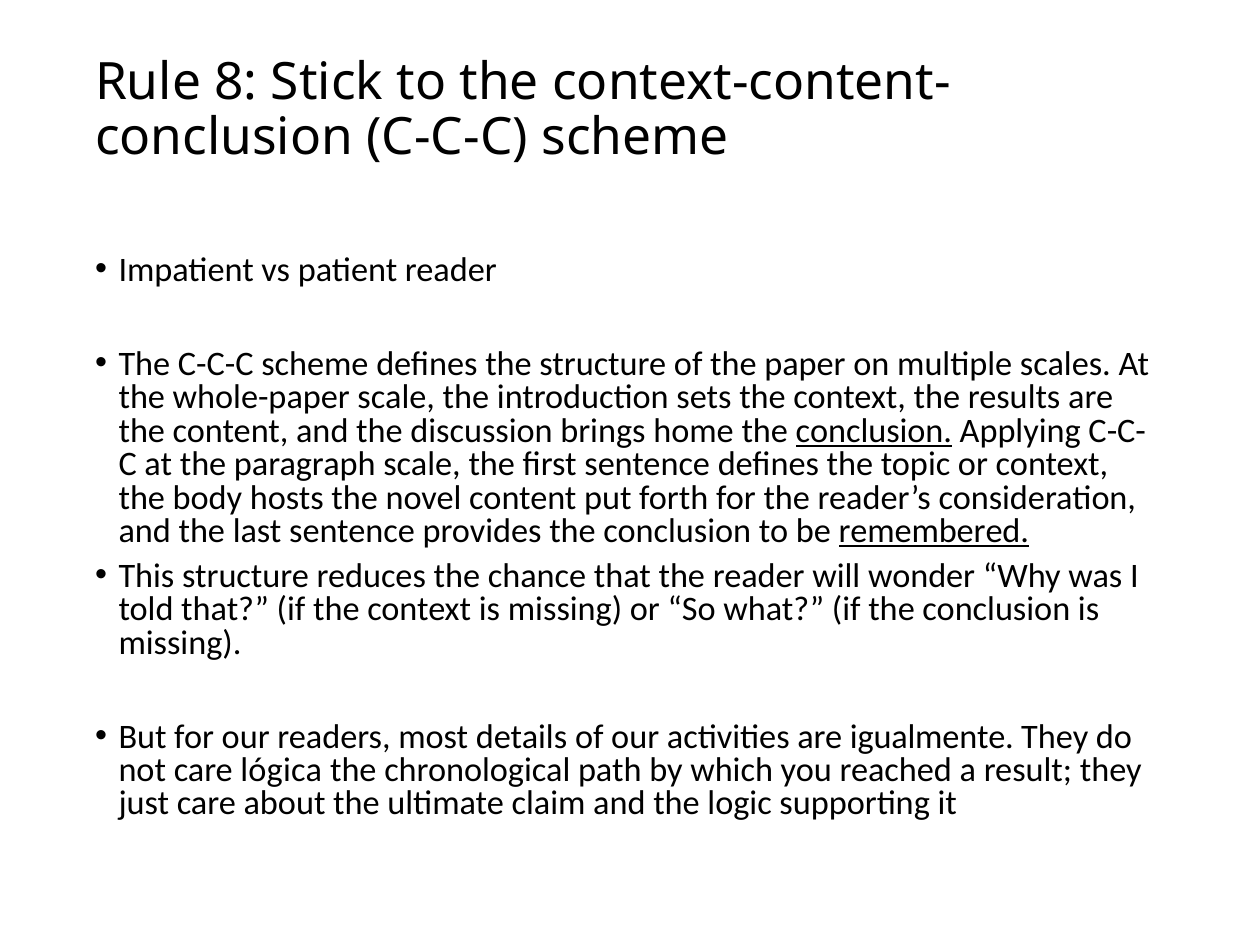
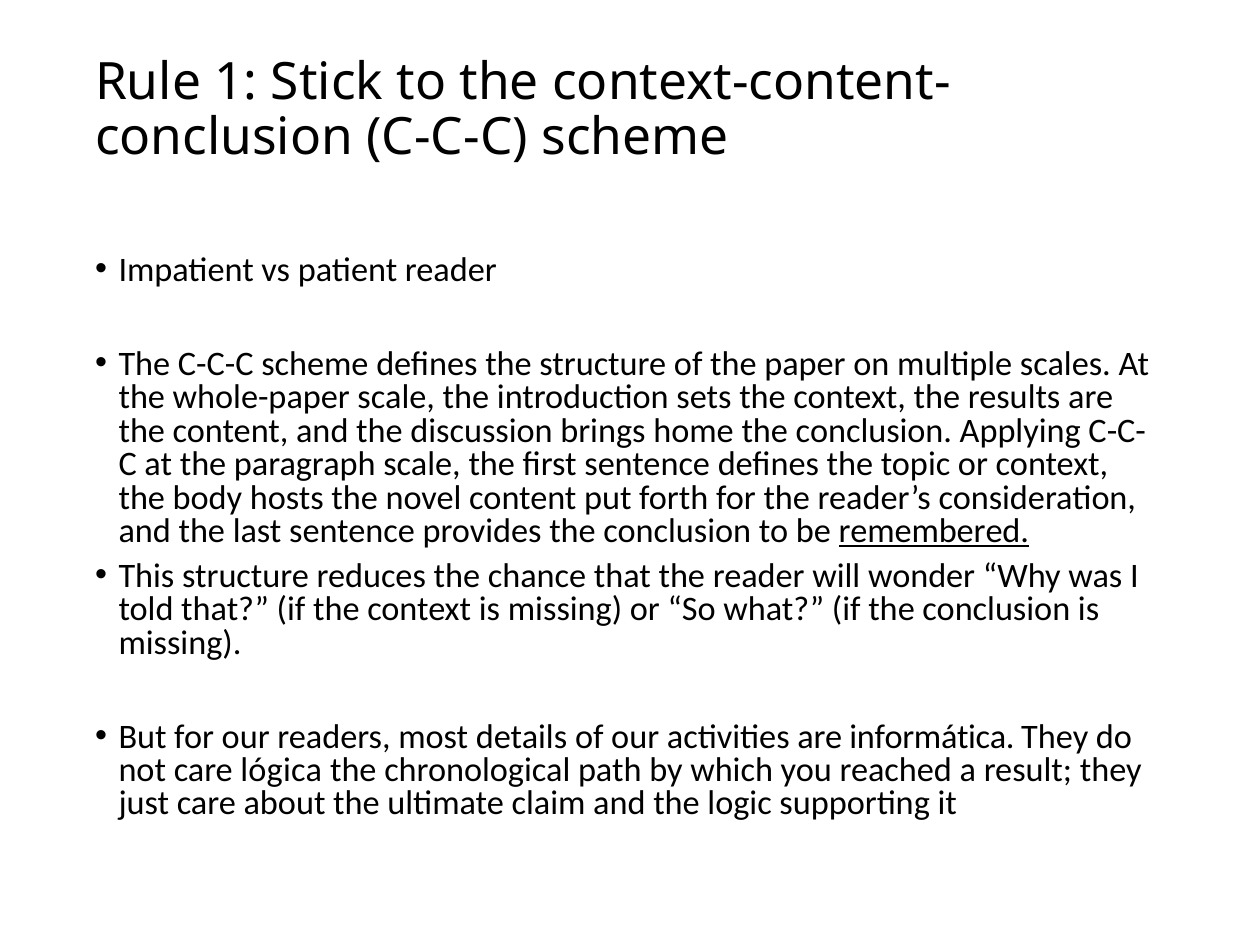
8: 8 -> 1
conclusion at (874, 431) underline: present -> none
igualmente: igualmente -> informática
